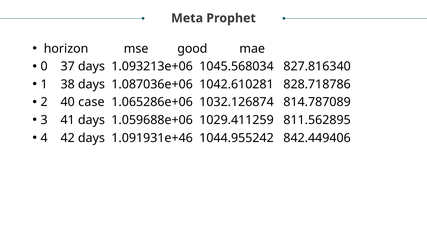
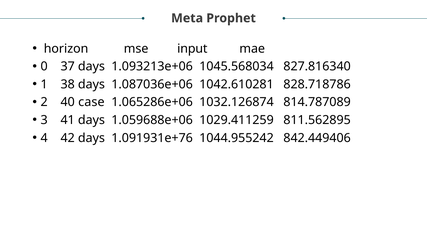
good: good -> input
1.091931e+46: 1.091931e+46 -> 1.091931e+76
